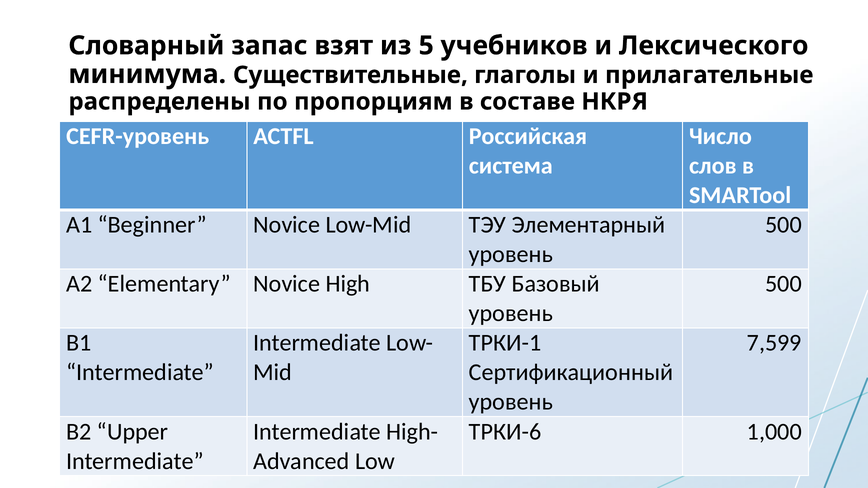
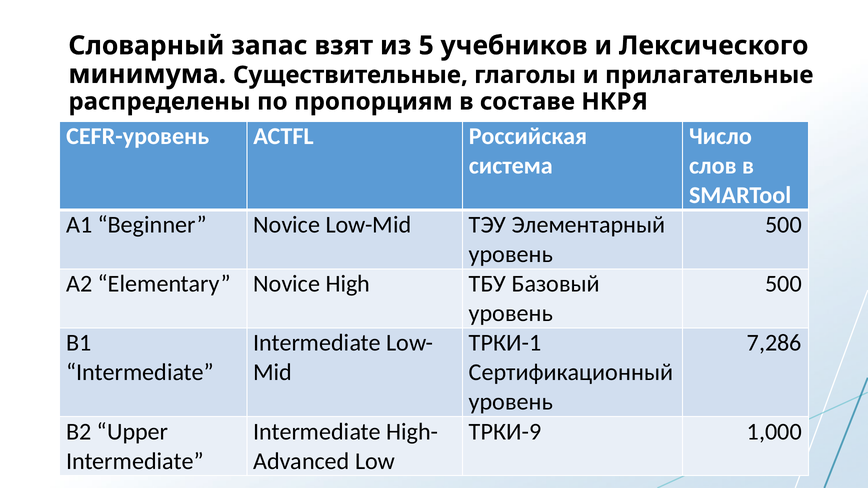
7,599: 7,599 -> 7,286
ТРКИ-6: ТРКИ-6 -> ТРКИ-9
